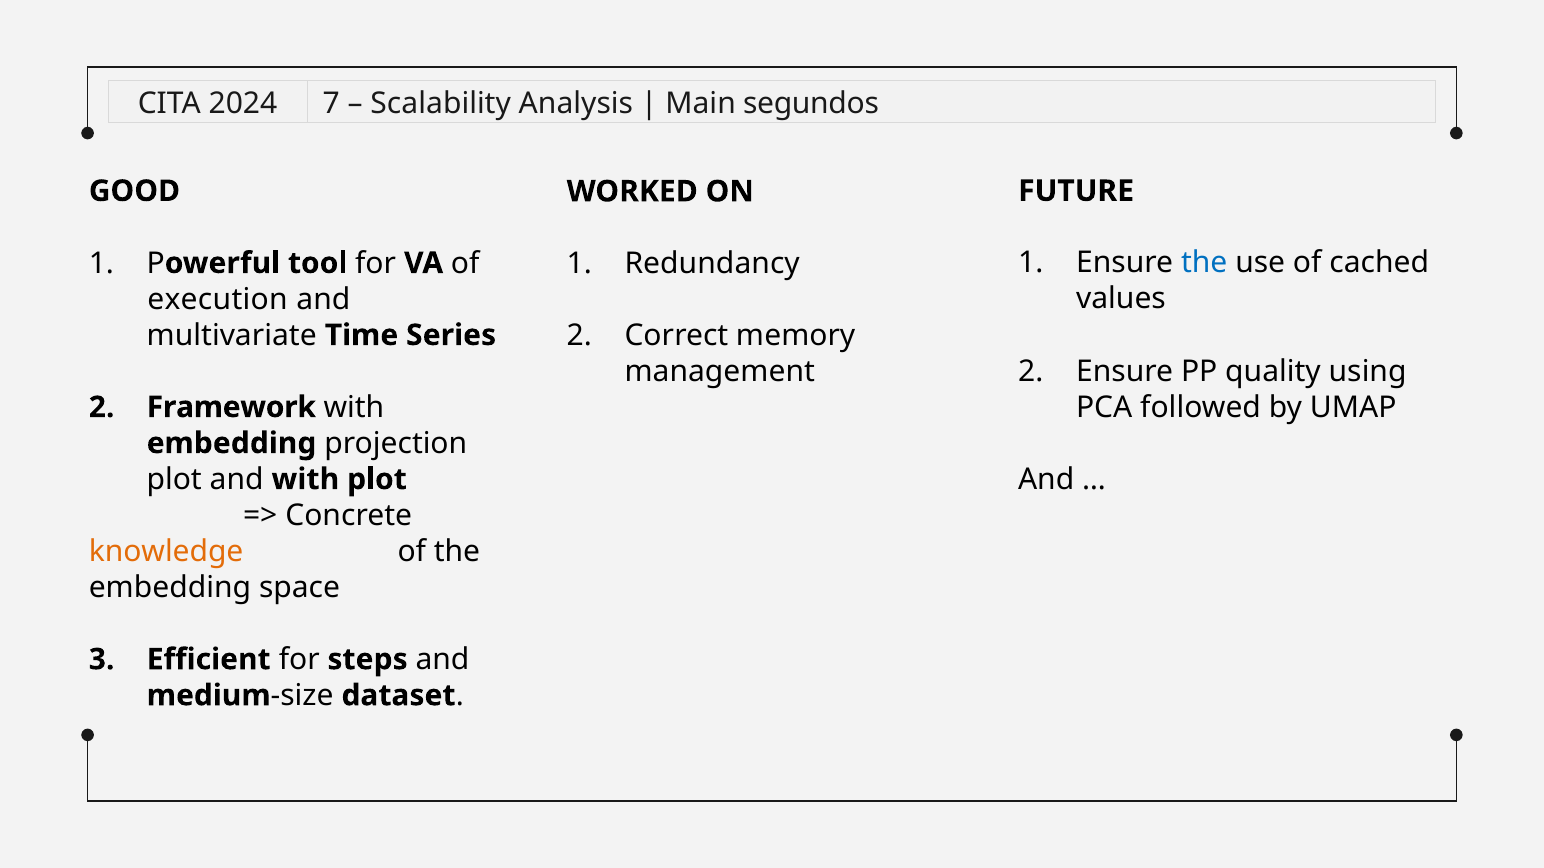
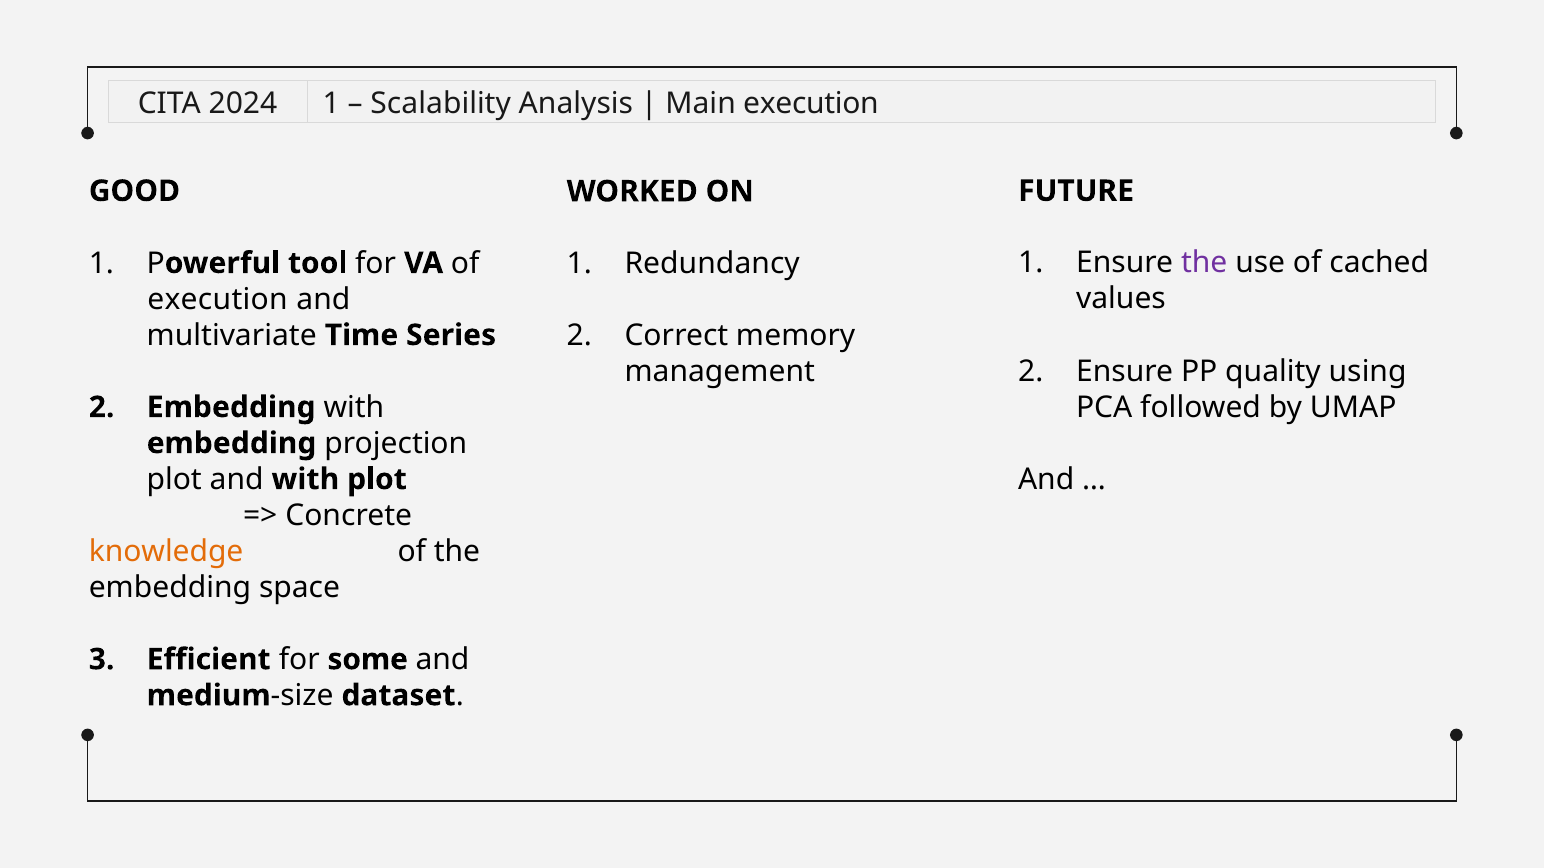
2024 7: 7 -> 1
Main segundos: segundos -> execution
the at (1204, 263) colour: blue -> purple
Framework at (231, 407): Framework -> Embedding
steps: steps -> some
